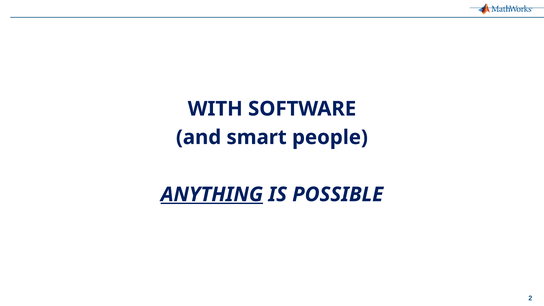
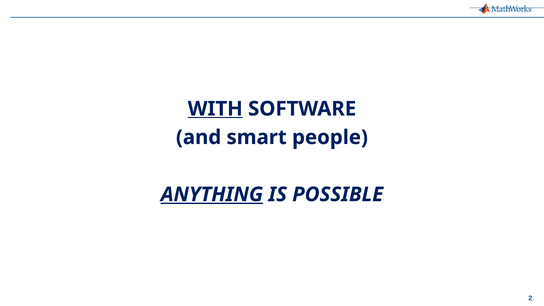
WITH underline: none -> present
